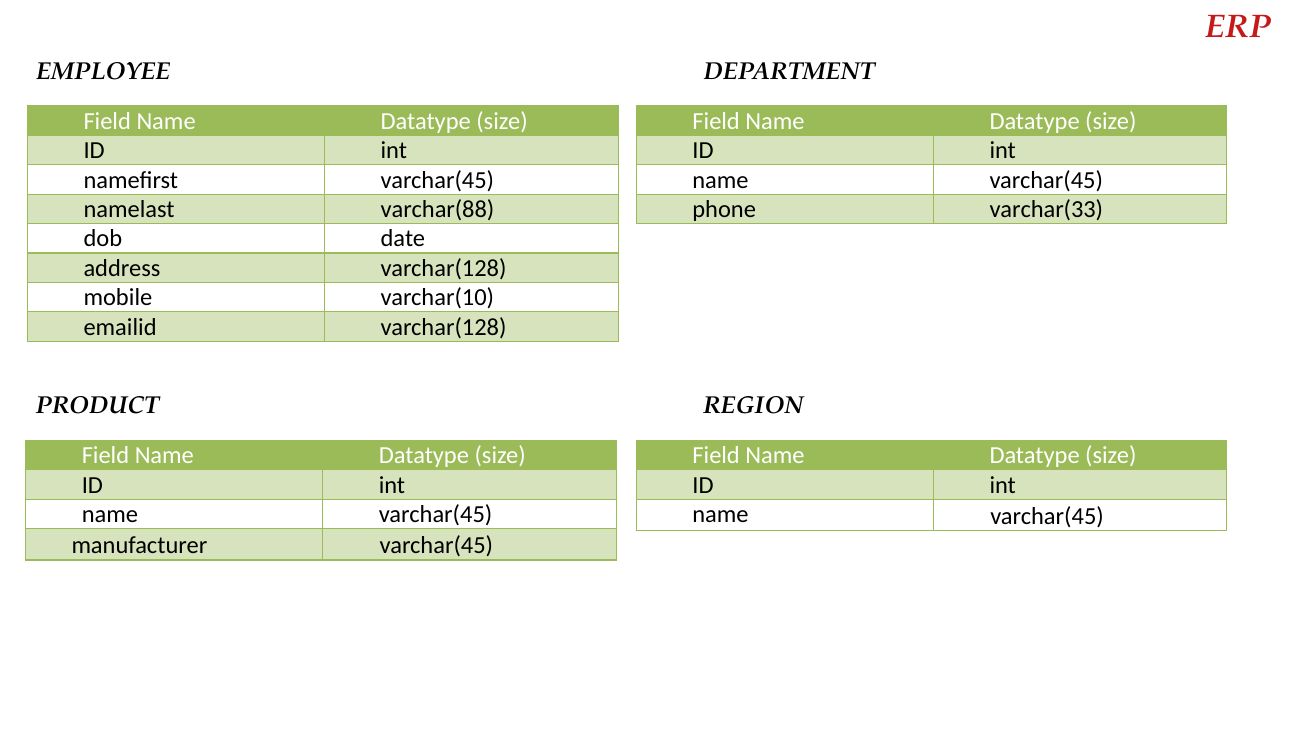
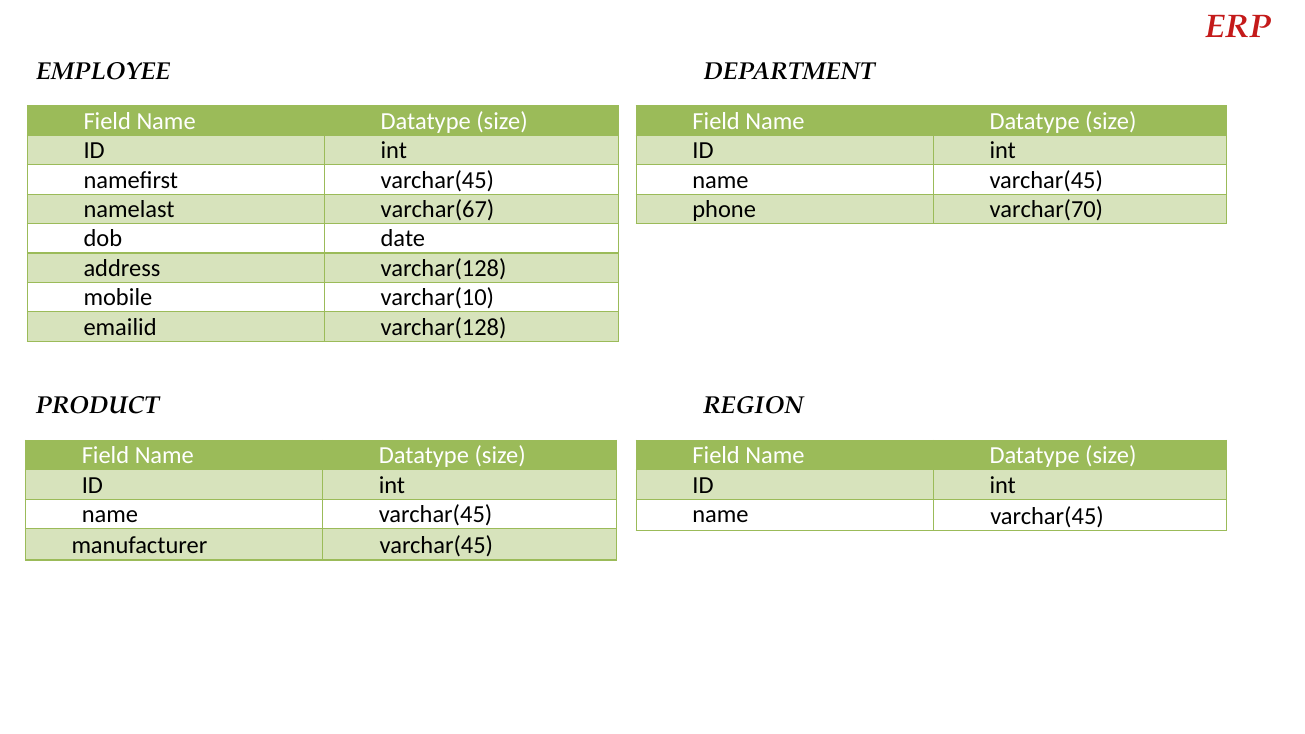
varchar(88: varchar(88 -> varchar(67
varchar(33: varchar(33 -> varchar(70
